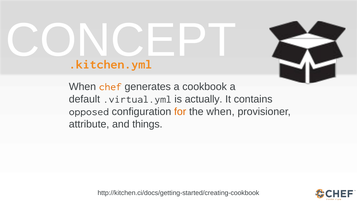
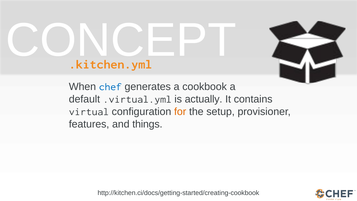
chef colour: orange -> blue
opposed: opposed -> virtual
the when: when -> setup
attribute: attribute -> features
